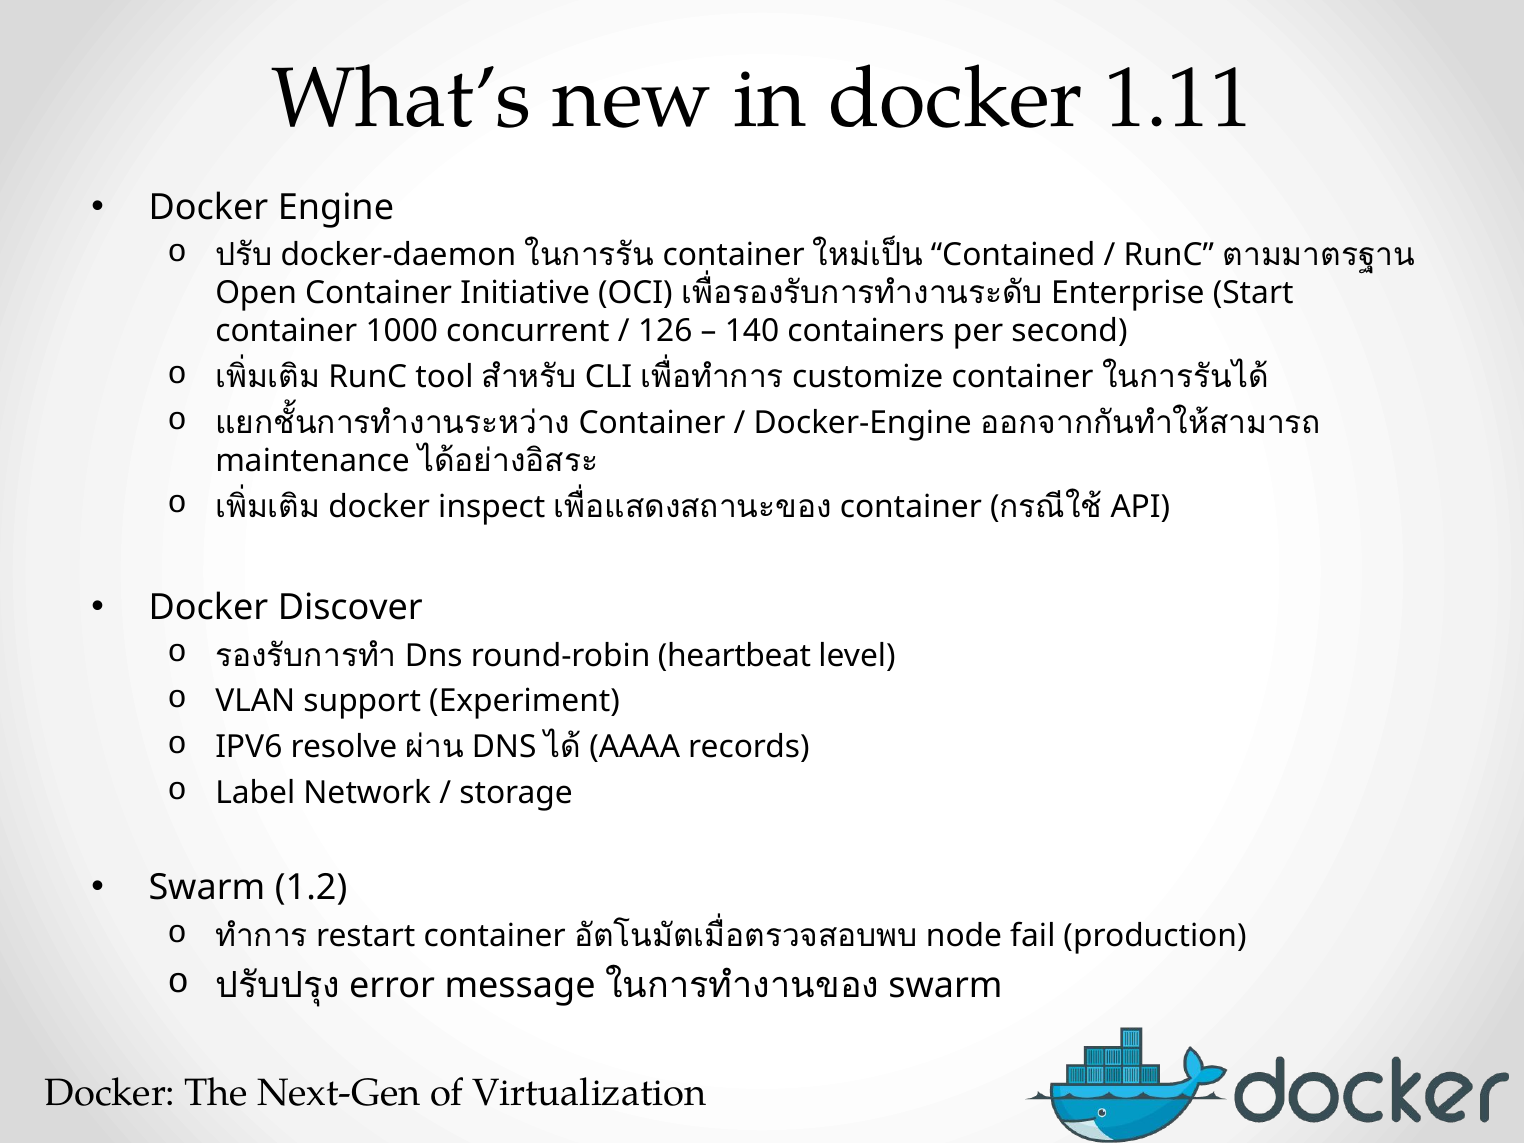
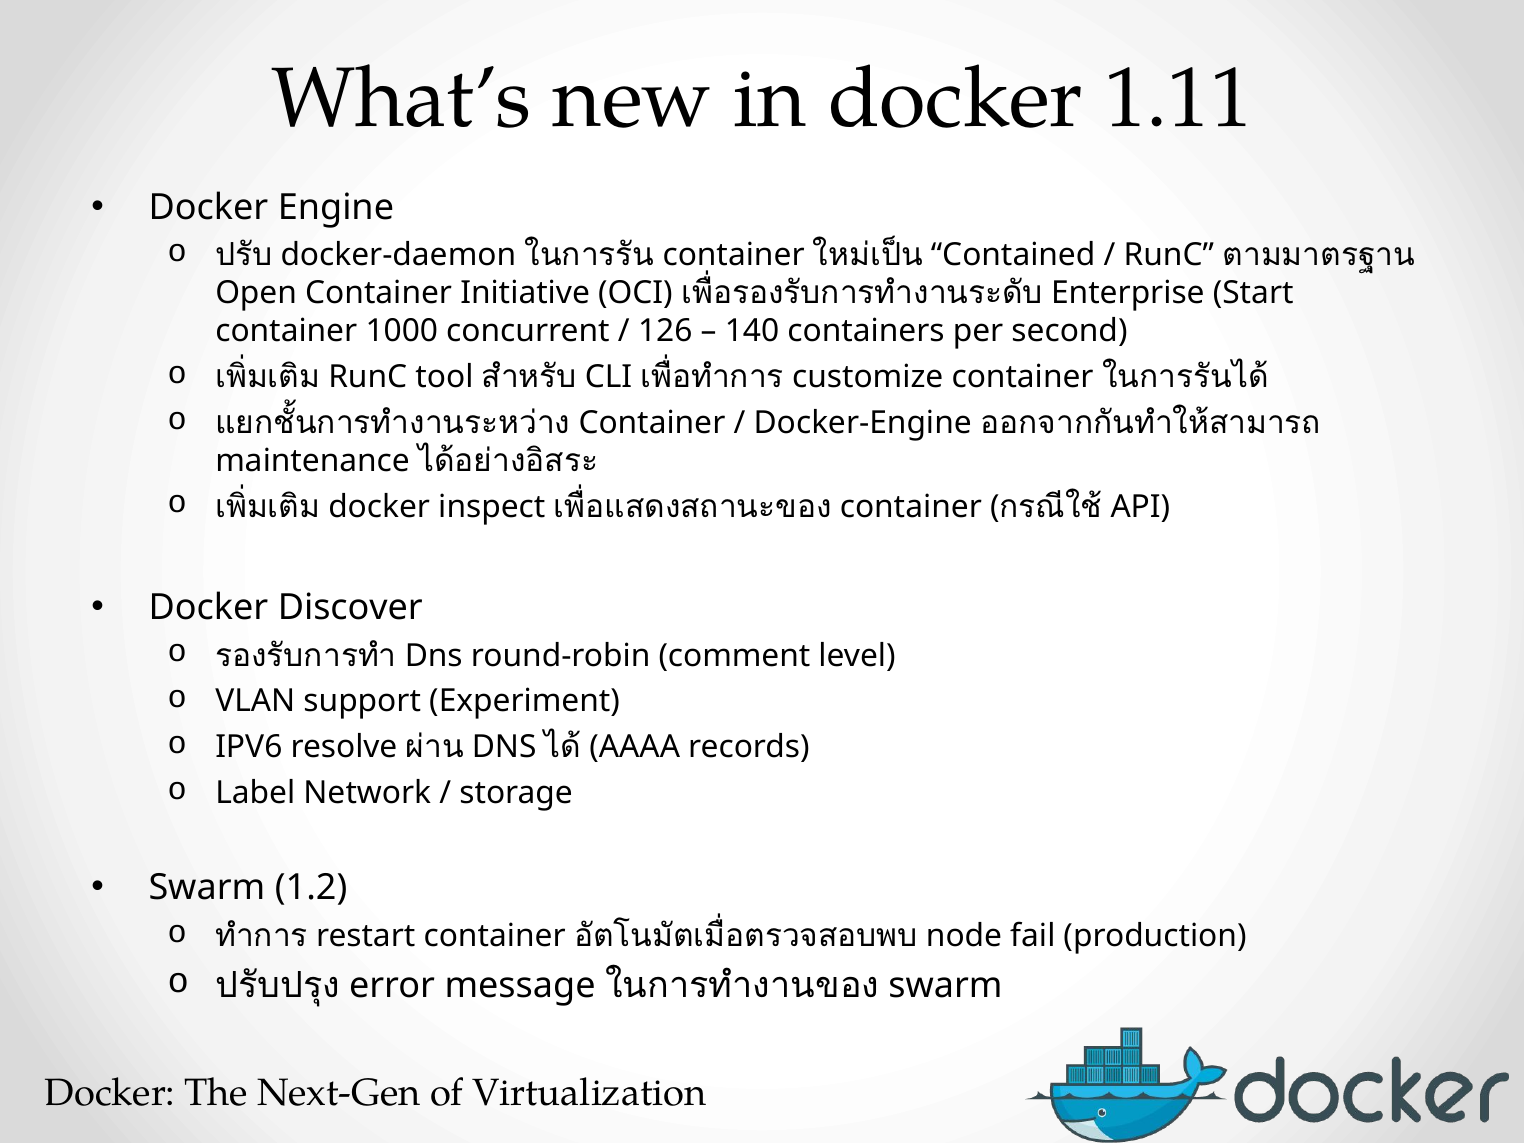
heartbeat: heartbeat -> comment
